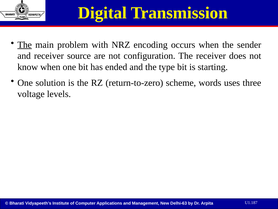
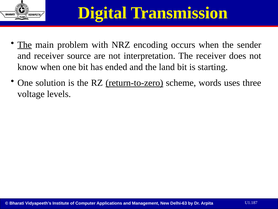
configuration: configuration -> interpretation
type: type -> land
return-to-zero underline: none -> present
